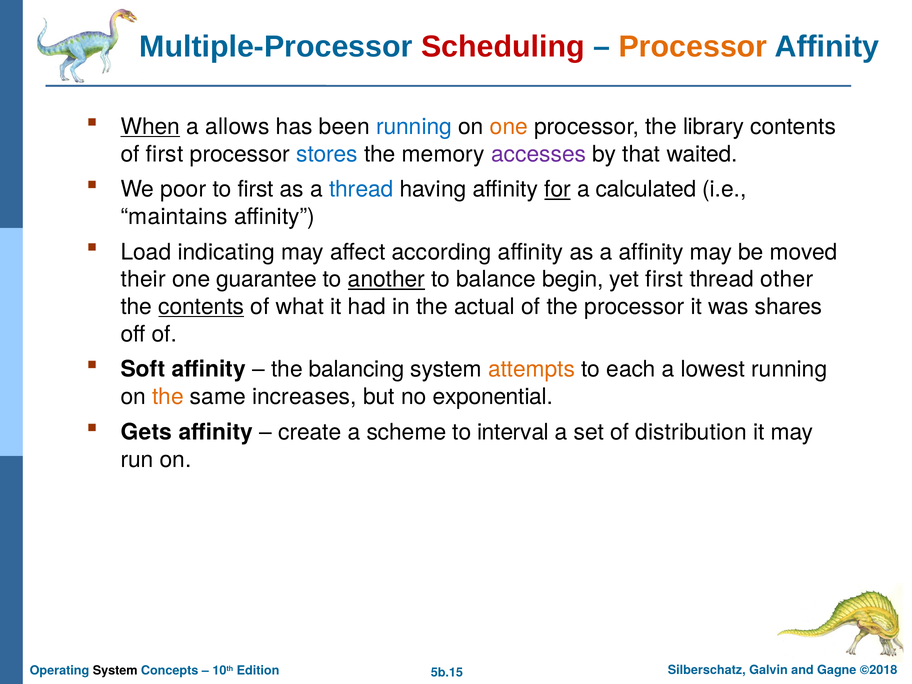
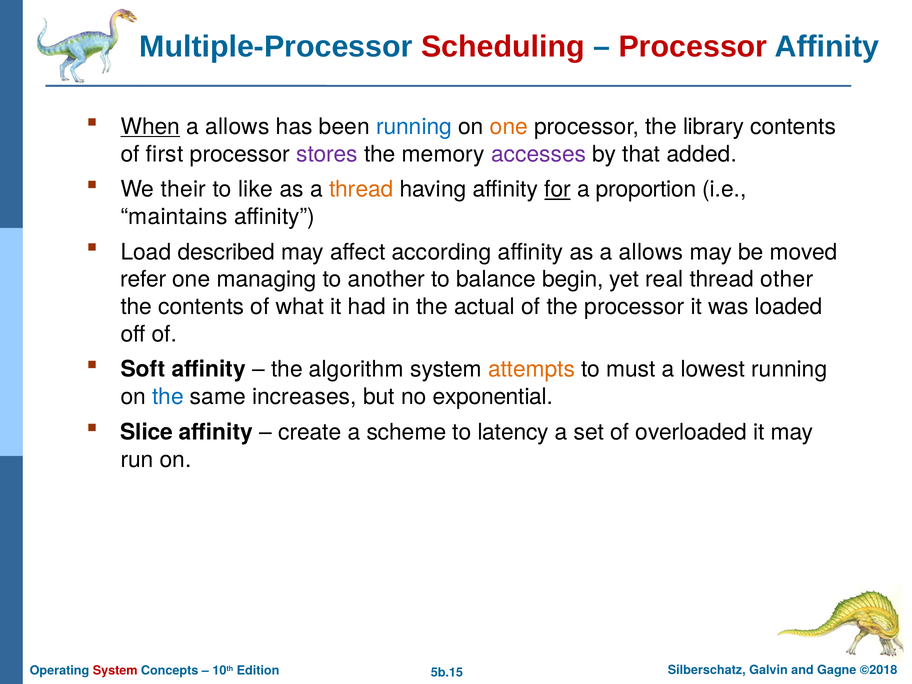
Processor at (693, 47) colour: orange -> red
stores colour: blue -> purple
waited: waited -> added
poor: poor -> their
to first: first -> like
thread at (361, 189) colour: blue -> orange
calculated: calculated -> proportion
indicating: indicating -> described
as a affinity: affinity -> allows
their: their -> refer
guarantee: guarantee -> managing
another underline: present -> none
yet first: first -> real
contents at (201, 307) underline: present -> none
shares: shares -> loaded
balancing: balancing -> algorithm
each: each -> must
the at (168, 397) colour: orange -> blue
Gets: Gets -> Slice
interval: interval -> latency
distribution: distribution -> overloaded
System at (115, 671) colour: black -> red
